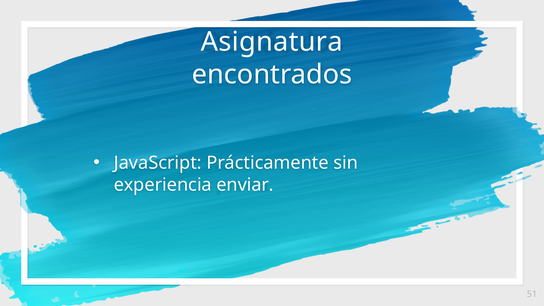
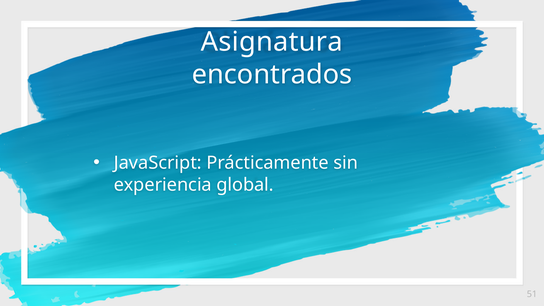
enviar: enviar -> global
